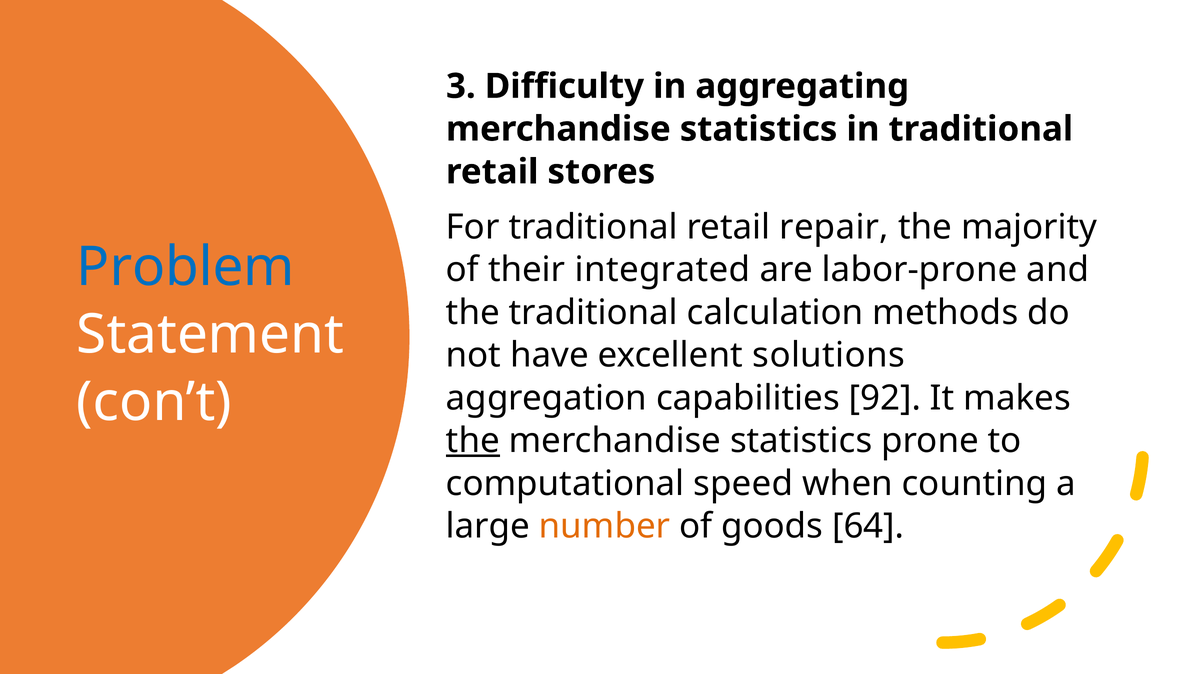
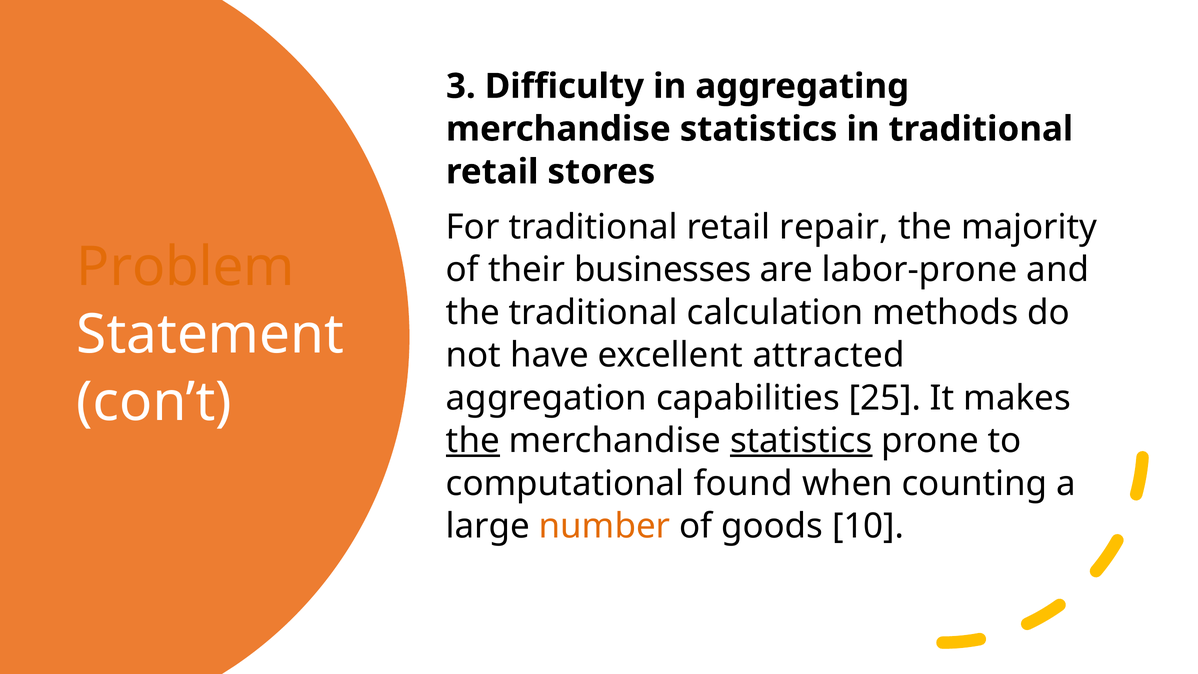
Problem colour: blue -> orange
integrated: integrated -> businesses
solutions: solutions -> attracted
92: 92 -> 25
statistics at (801, 441) underline: none -> present
speed: speed -> found
64: 64 -> 10
